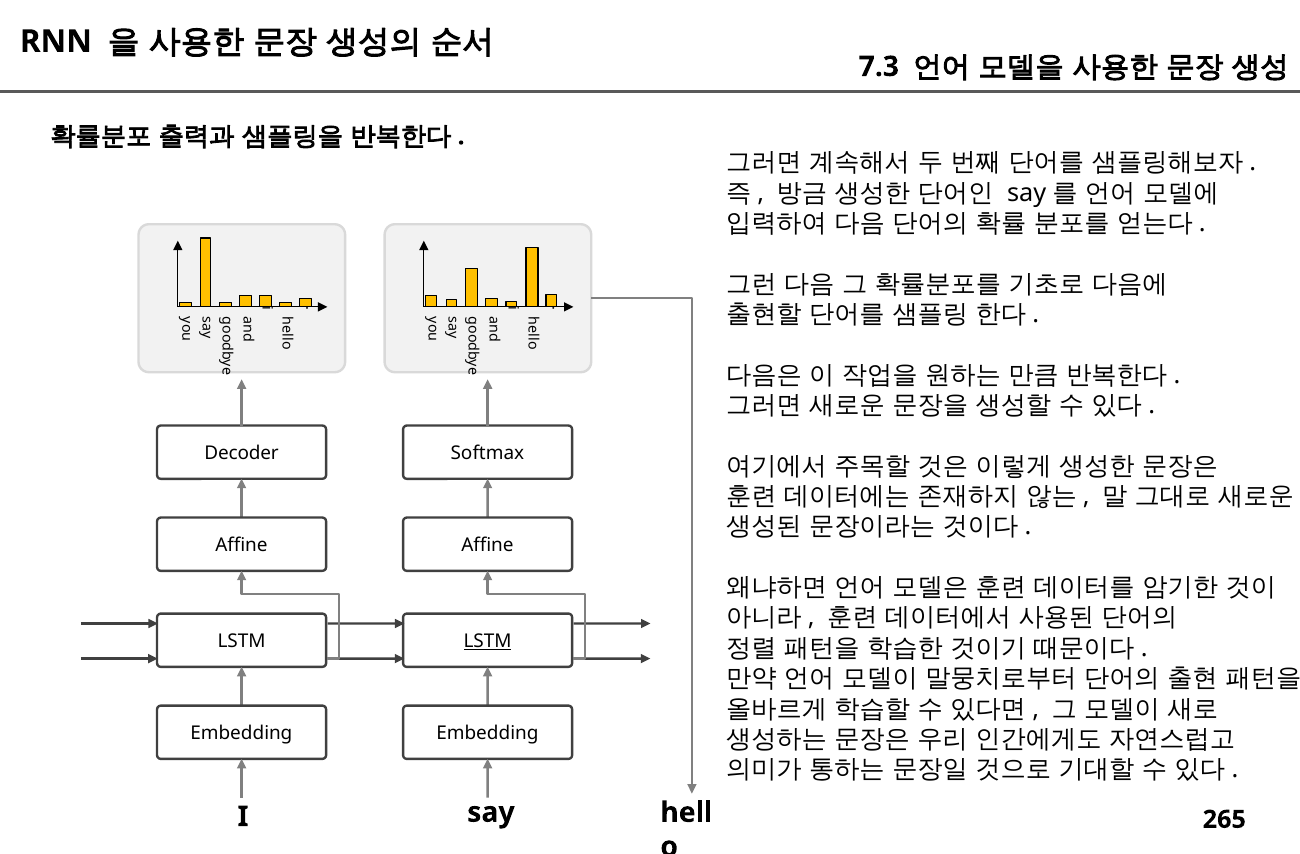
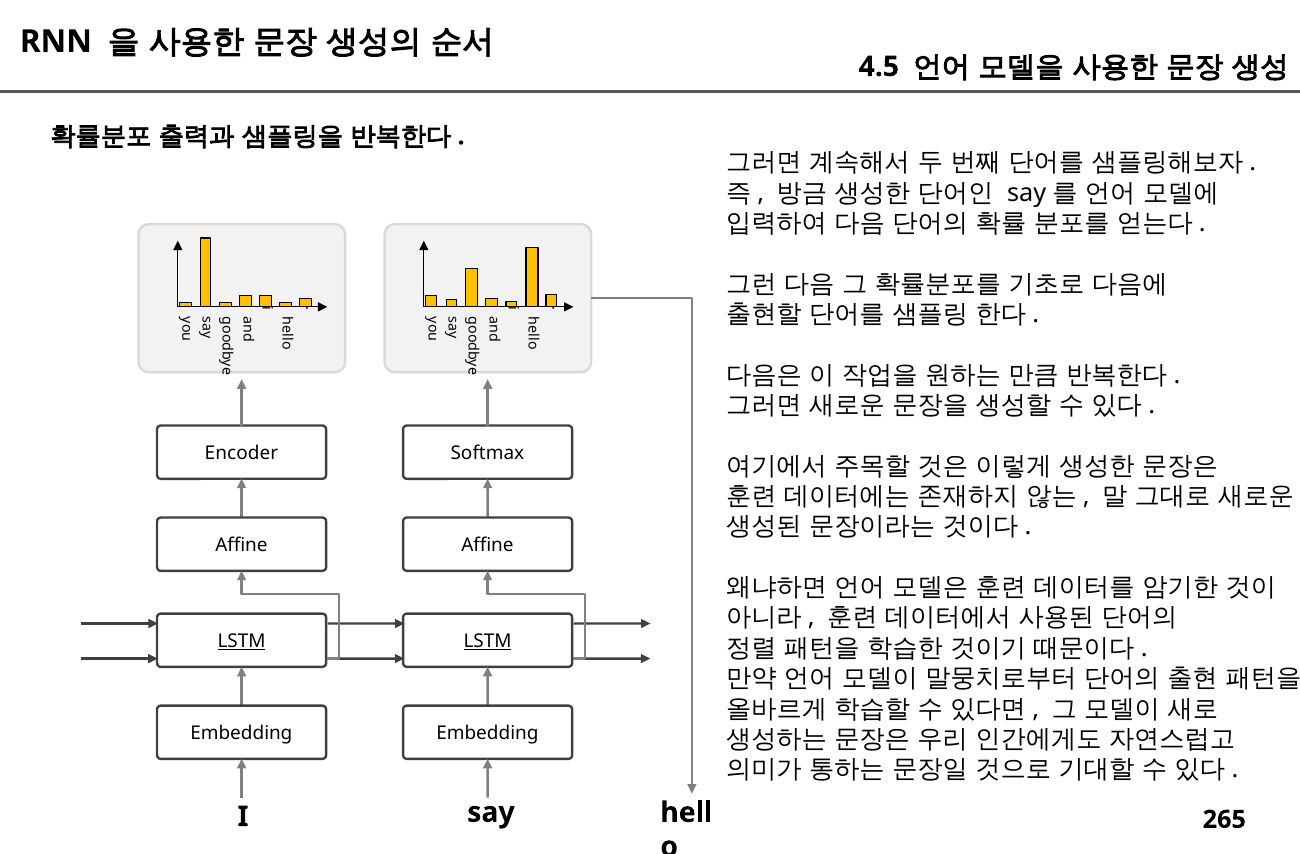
7.3: 7.3 -> 4.5
Decoder: Decoder -> Encoder
LSTM at (241, 641) underline: none -> present
